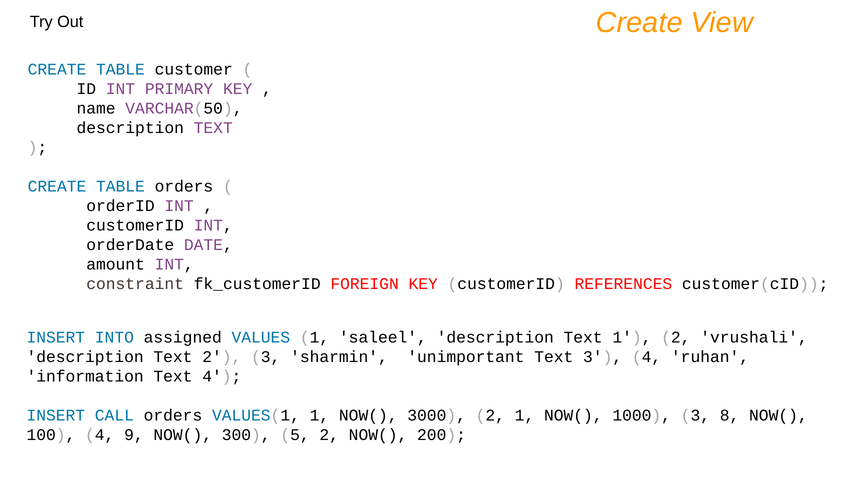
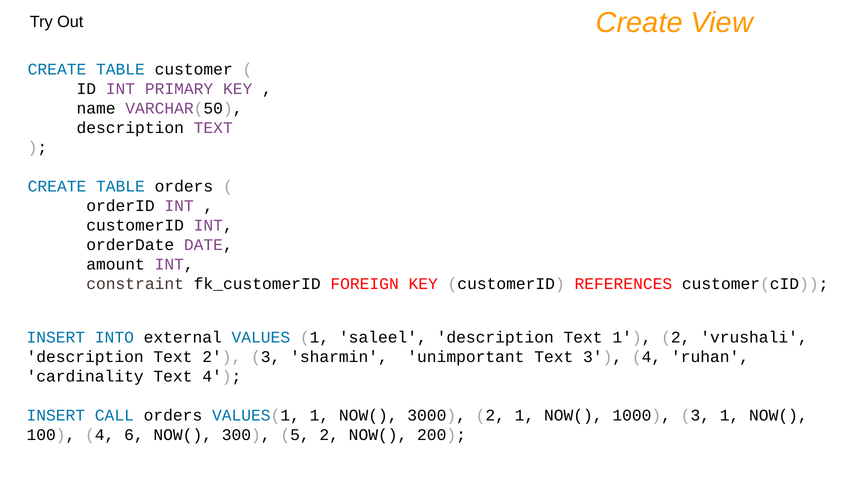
assigned: assigned -> external
information: information -> cardinality
3 8: 8 -> 1
9: 9 -> 6
